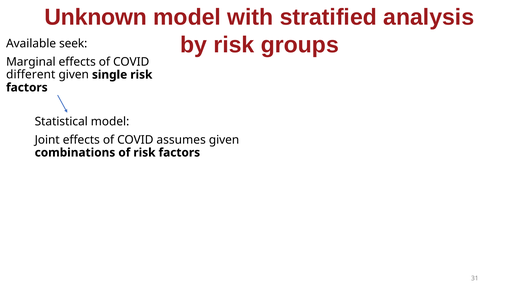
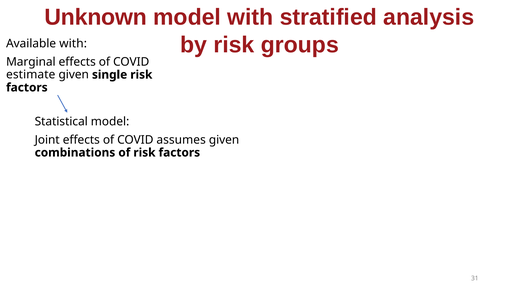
Available seek: seek -> with
different: different -> estimate
